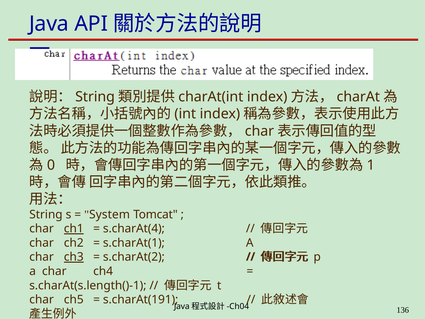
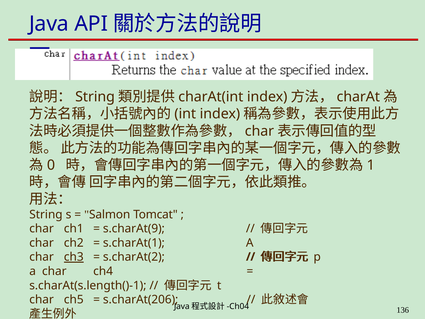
System: System -> Salmon
ch1 underline: present -> none
s.charAt(4: s.charAt(4 -> s.charAt(9
s.charAt(191: s.charAt(191 -> s.charAt(206
